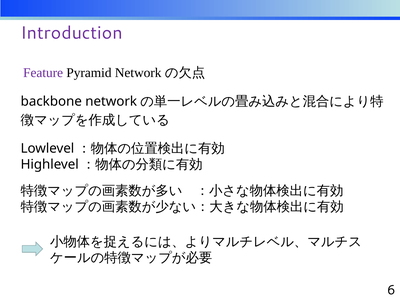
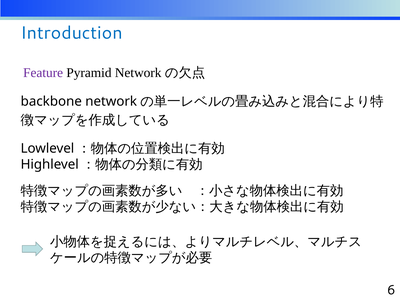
Introduction colour: purple -> blue
